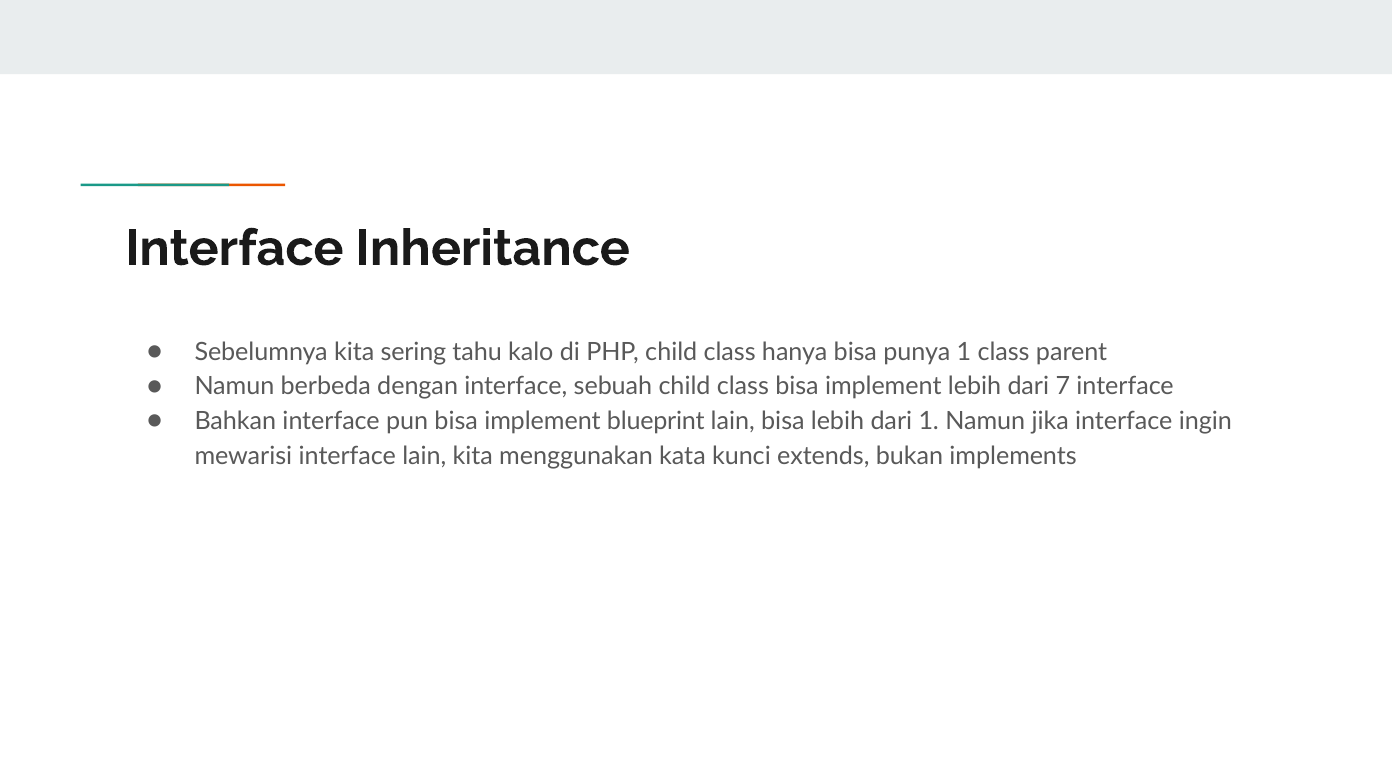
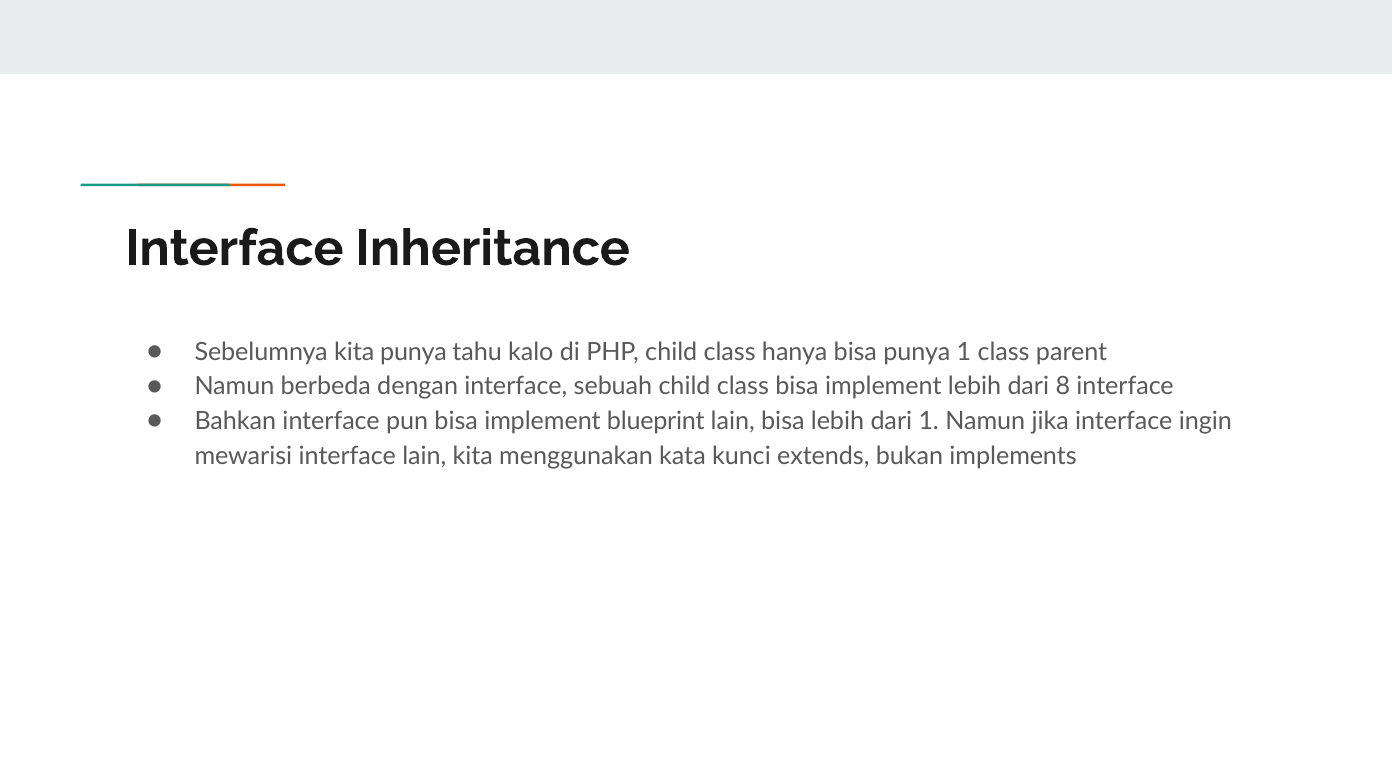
kita sering: sering -> punya
7: 7 -> 8
